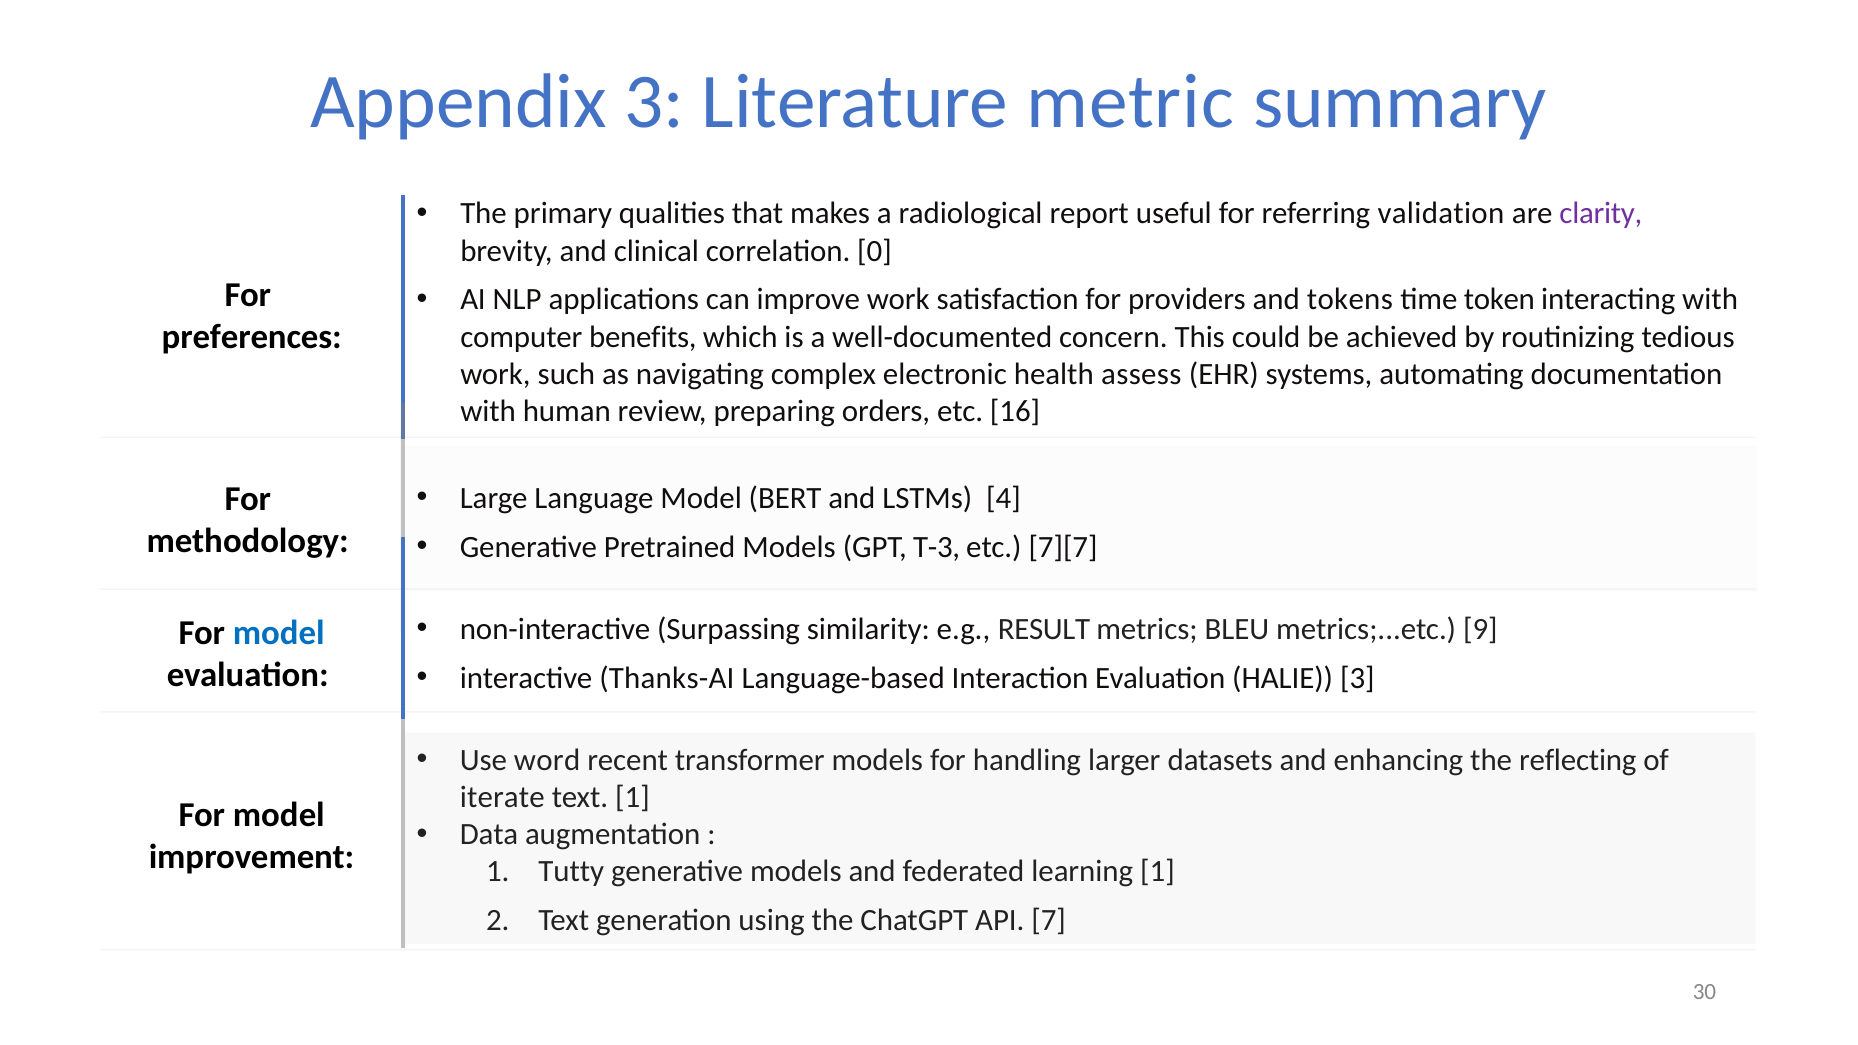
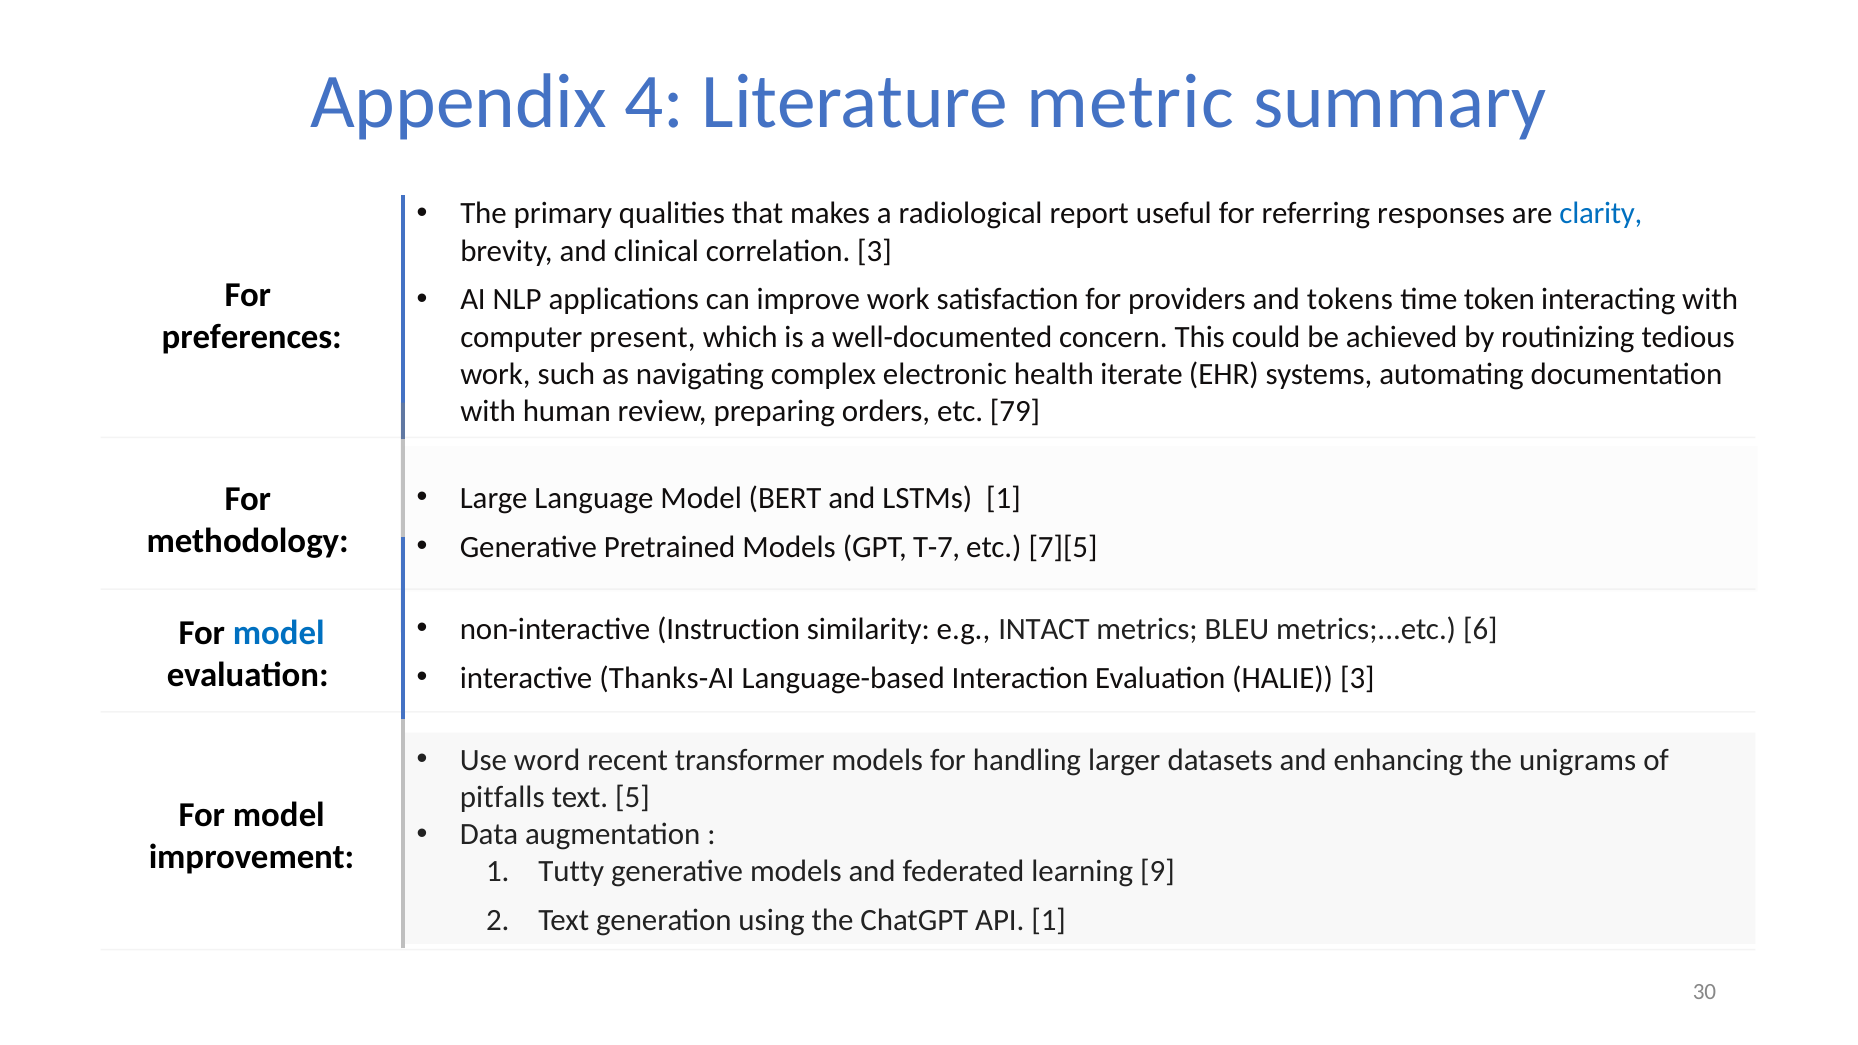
Appendix 3: 3 -> 4
validation: validation -> responses
clarity colour: purple -> blue
correlation 0: 0 -> 3
benefits: benefits -> present
assess: assess -> iterate
16: 16 -> 79
LSTMs 4: 4 -> 1
T-3: T-3 -> T-7
7][7: 7][7 -> 7][5
Surpassing: Surpassing -> Instruction
RESULT: RESULT -> INTACT
9: 9 -> 6
reflecting: reflecting -> unigrams
iterate: iterate -> pitfalls
text 1: 1 -> 5
learning 1: 1 -> 9
API 7: 7 -> 1
